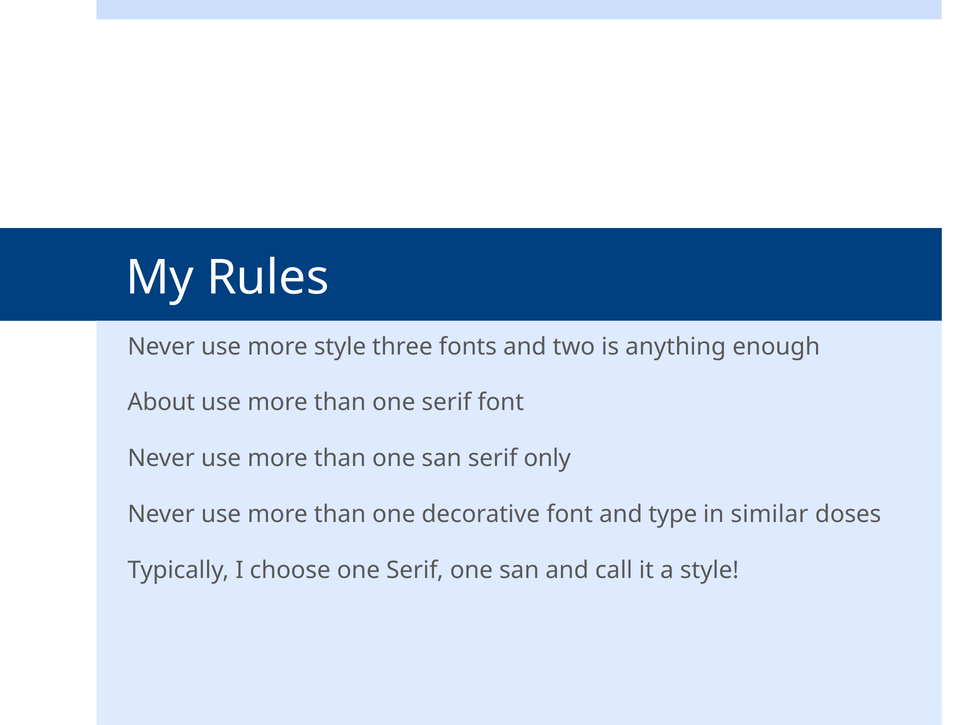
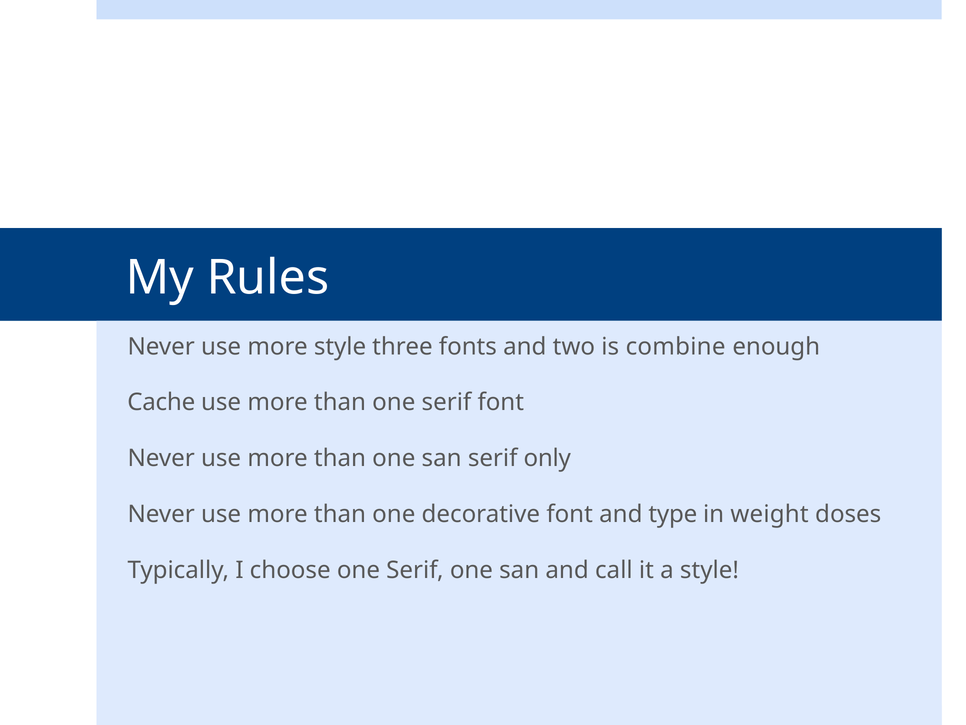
anything: anything -> combine
About: About -> Cache
similar: similar -> weight
